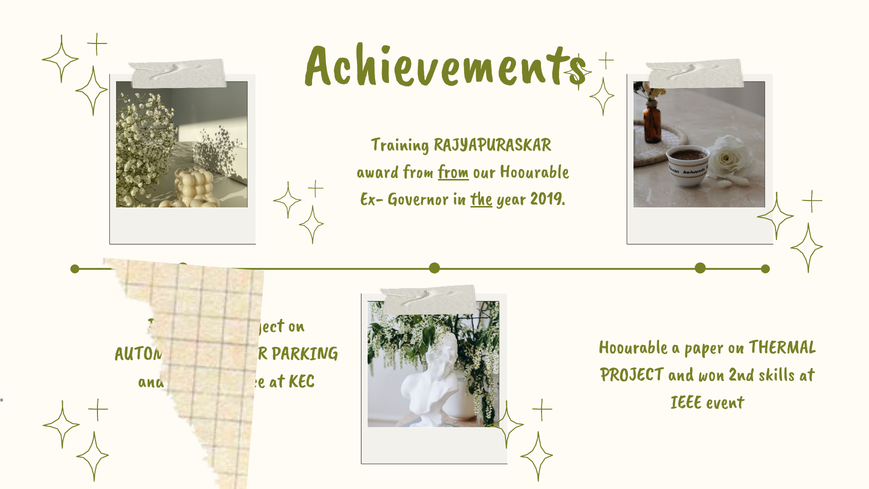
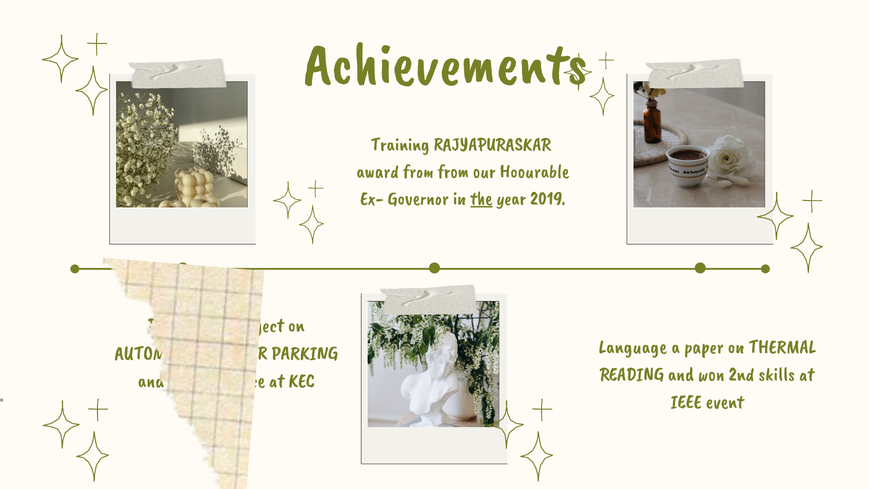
from at (453, 171) underline: present -> none
Hoourable at (633, 346): Hoourable -> Language
PROJECT at (632, 374): PROJECT -> READING
